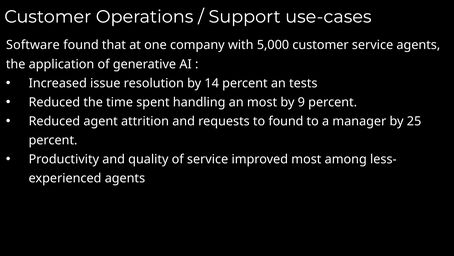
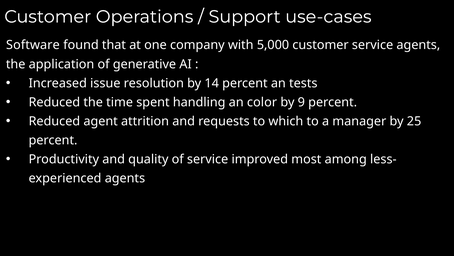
an most: most -> color
to found: found -> which
